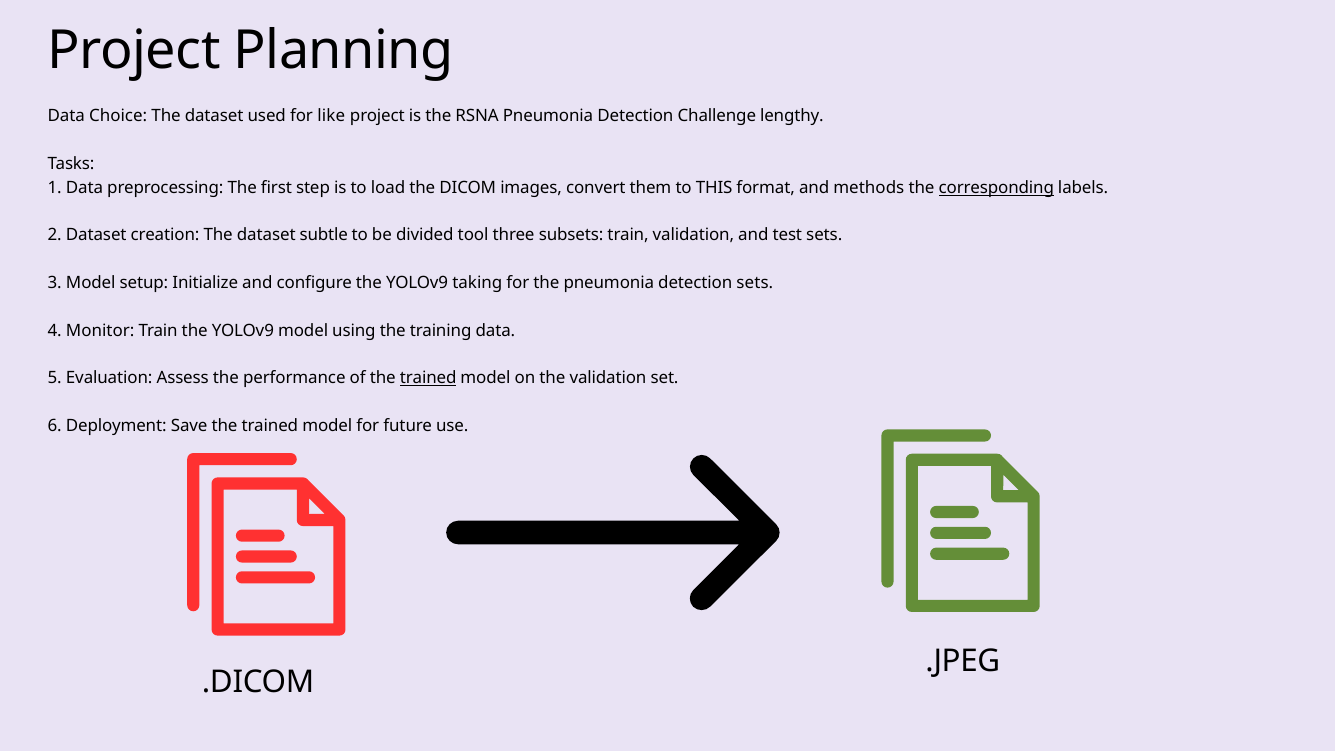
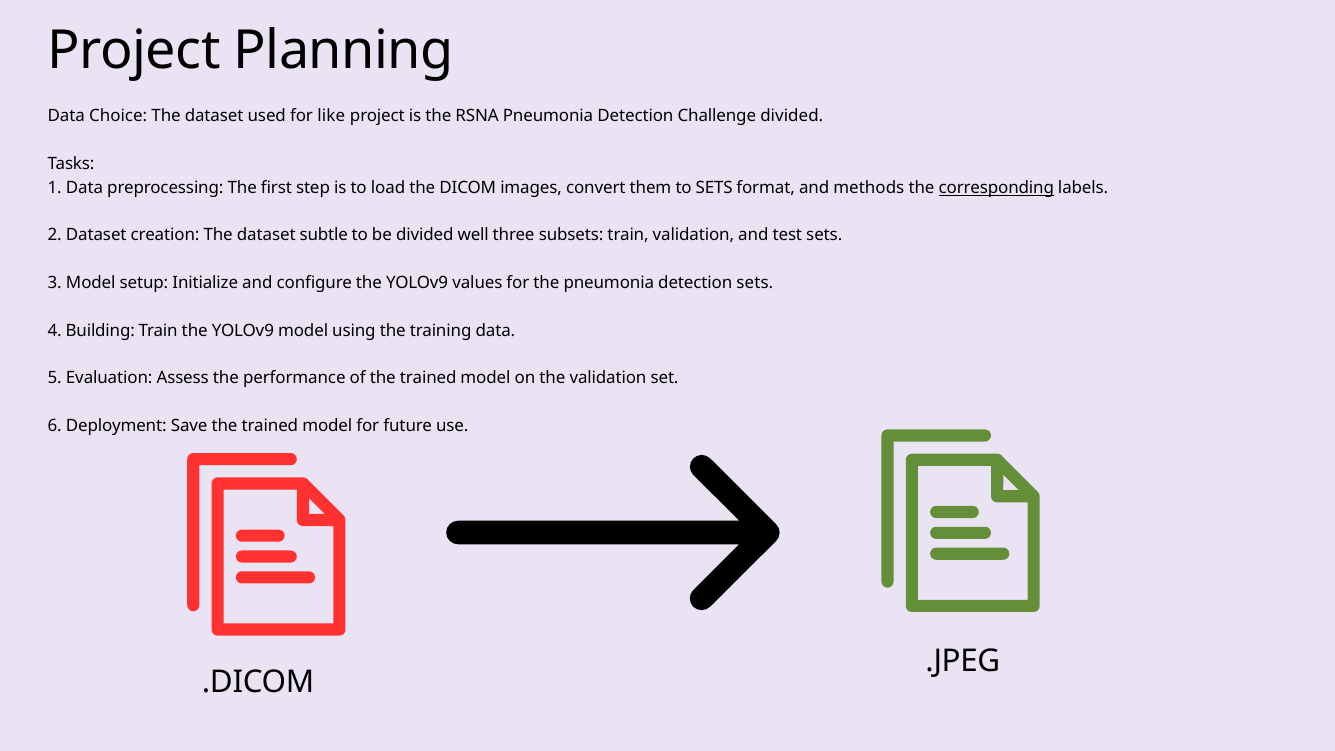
Challenge lengthy: lengthy -> divided
to THIS: THIS -> SETS
tool: tool -> well
taking: taking -> values
Monitor: Monitor -> Building
trained at (428, 378) underline: present -> none
